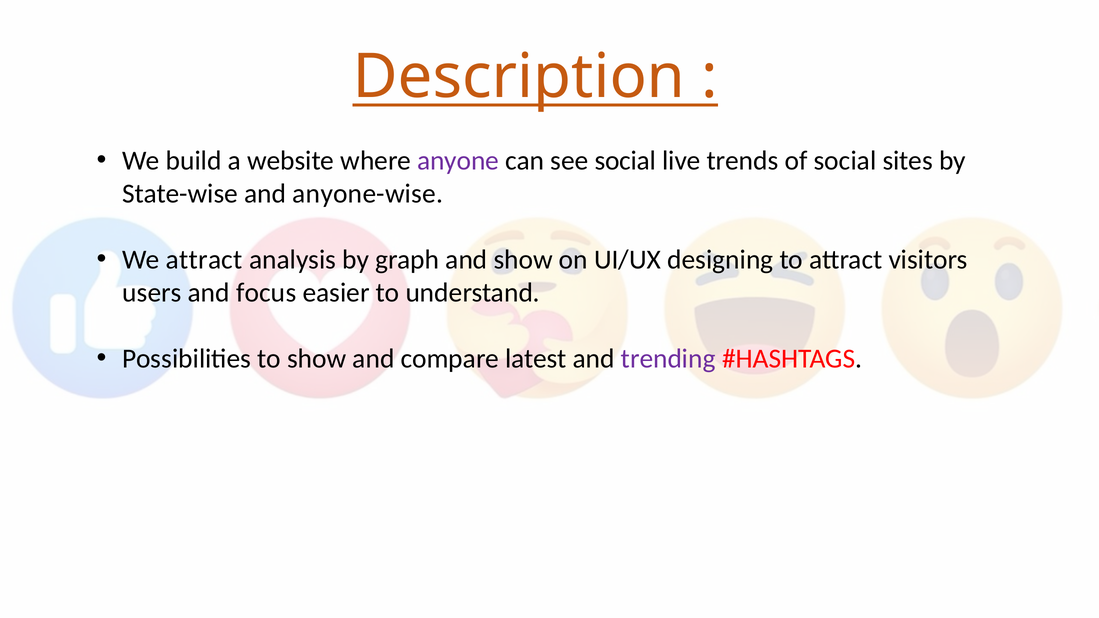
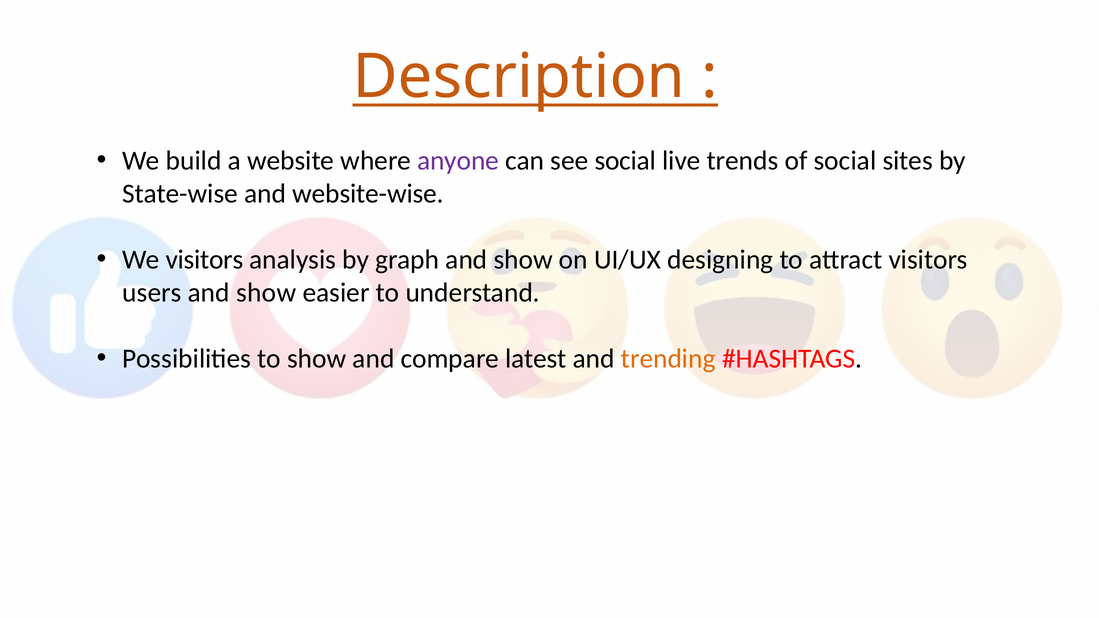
anyone-wise: anyone-wise -> website-wise
We attract: attract -> visitors
focus at (266, 293): focus -> show
trending colour: purple -> orange
